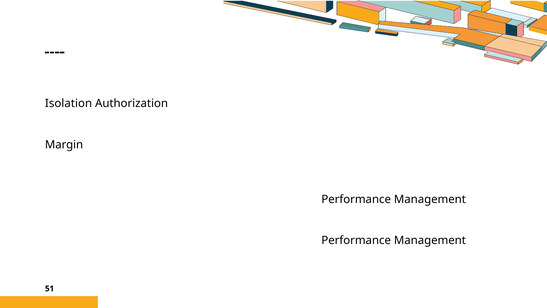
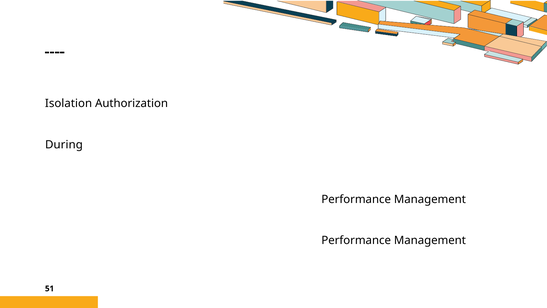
Margin: Margin -> During
